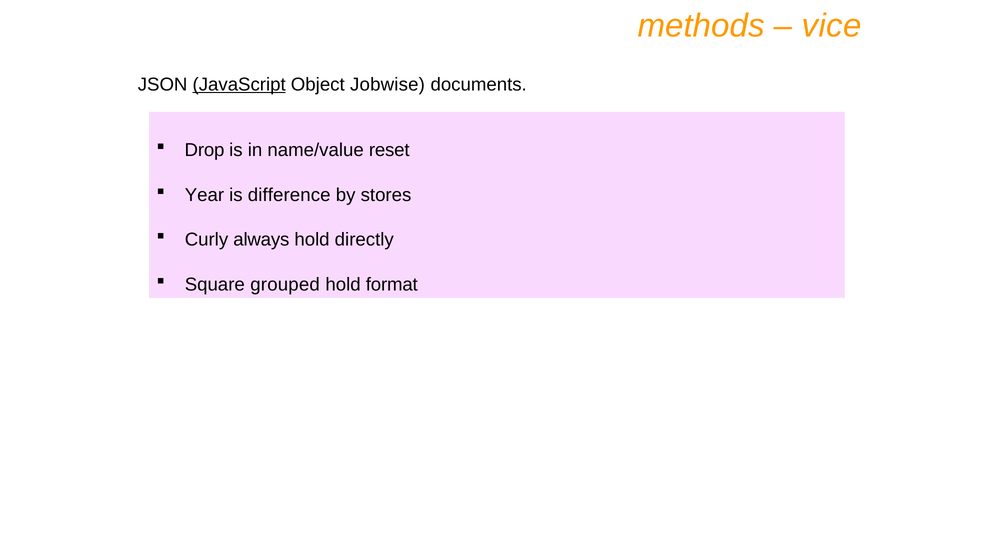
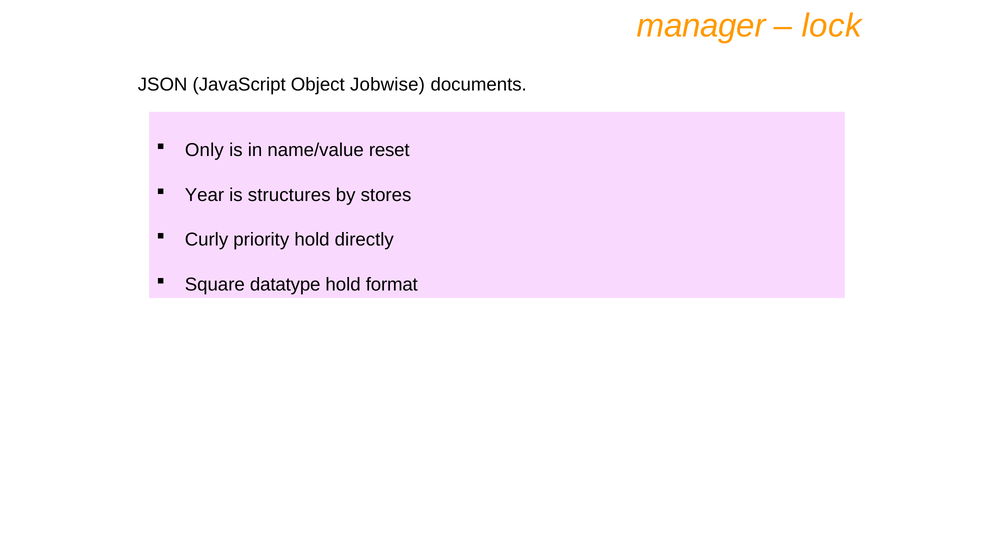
methods: methods -> manager
vice: vice -> lock
JavaScript underline: present -> none
Drop: Drop -> Only
difference: difference -> structures
always: always -> priority
grouped: grouped -> datatype
